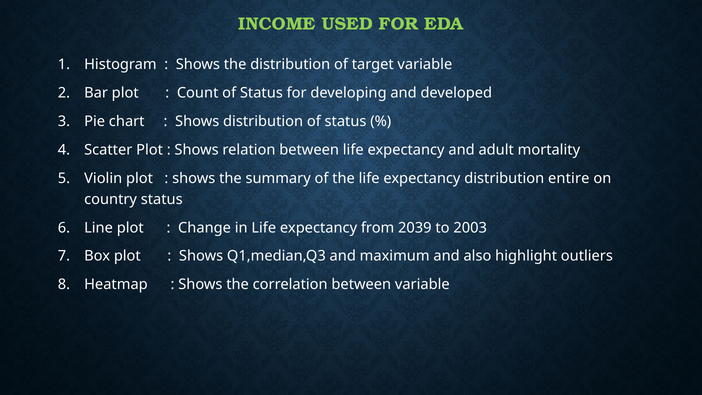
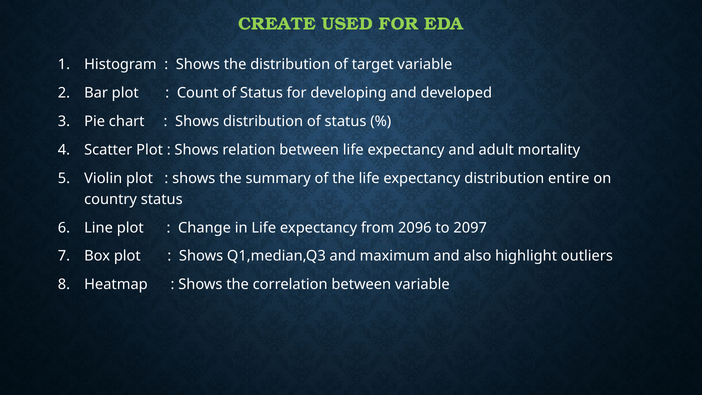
INCOME: INCOME -> CREATE
2039: 2039 -> 2096
2003: 2003 -> 2097
